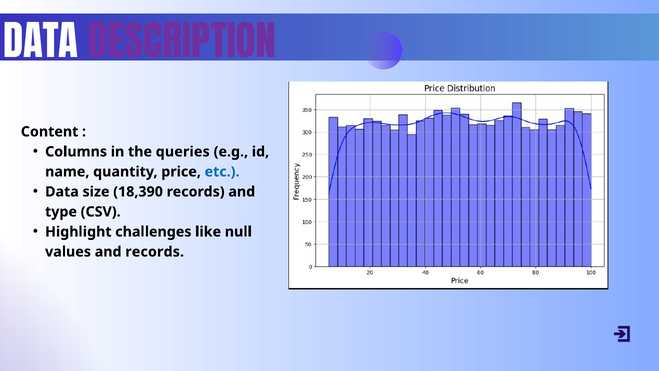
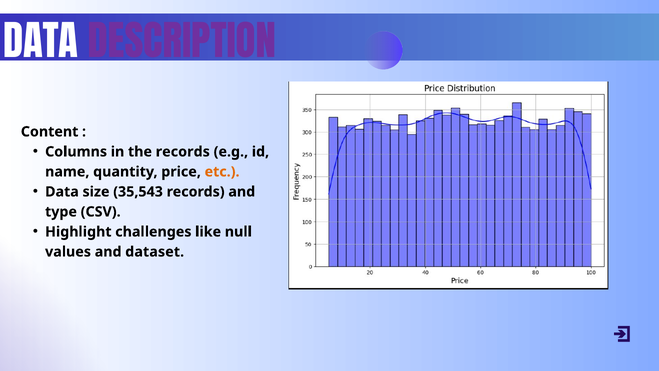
the queries: queries -> records
etc colour: blue -> orange
18,390: 18,390 -> 35,543
and records: records -> dataset
